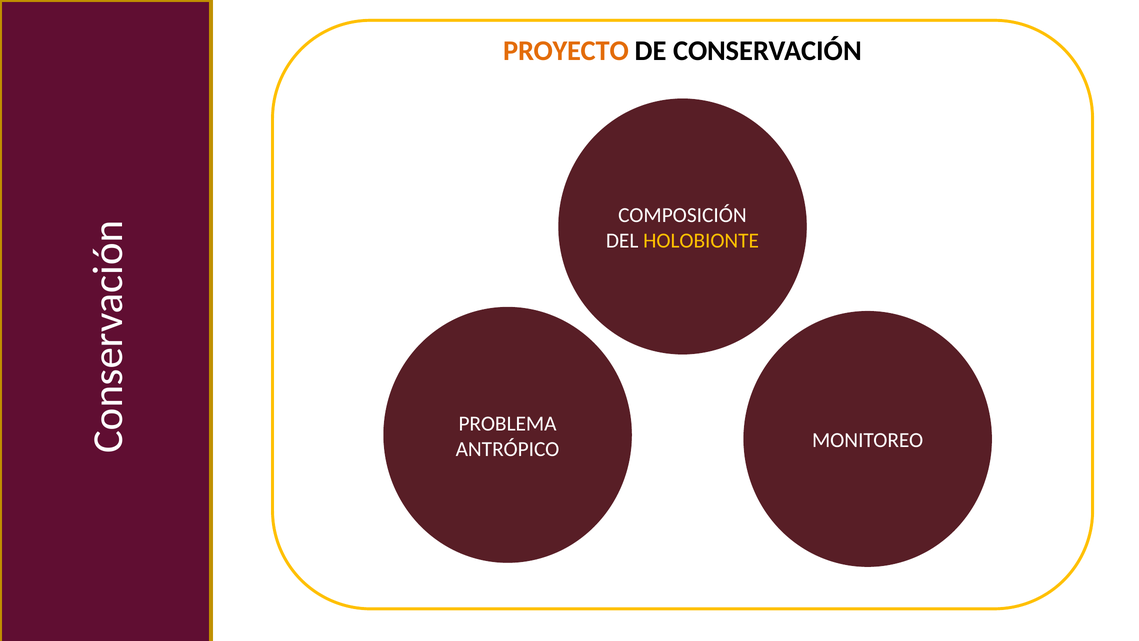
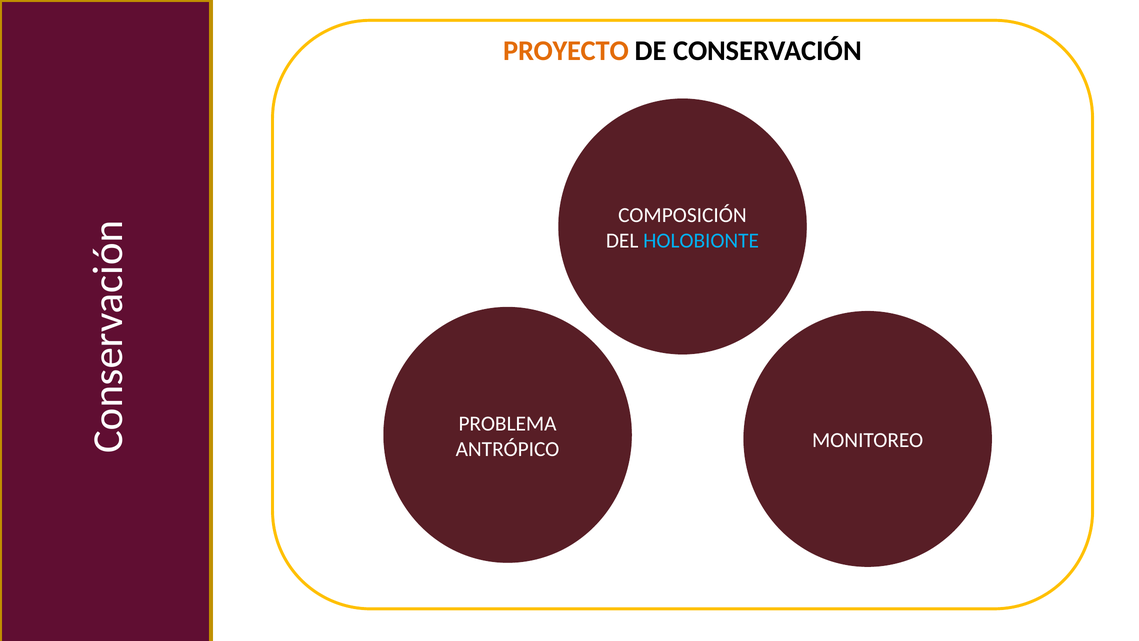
HOLOBIONTE colour: yellow -> light blue
